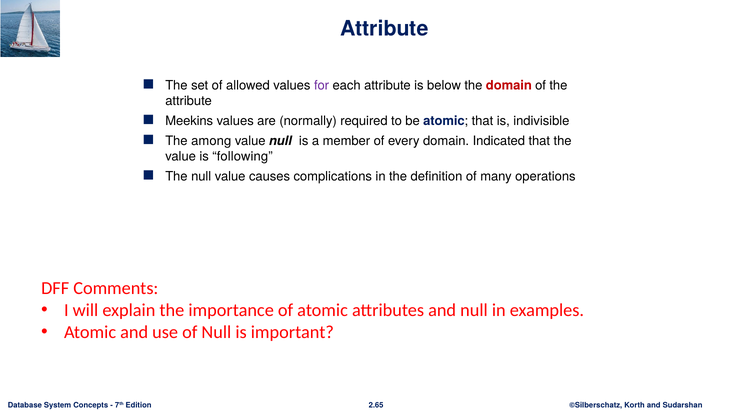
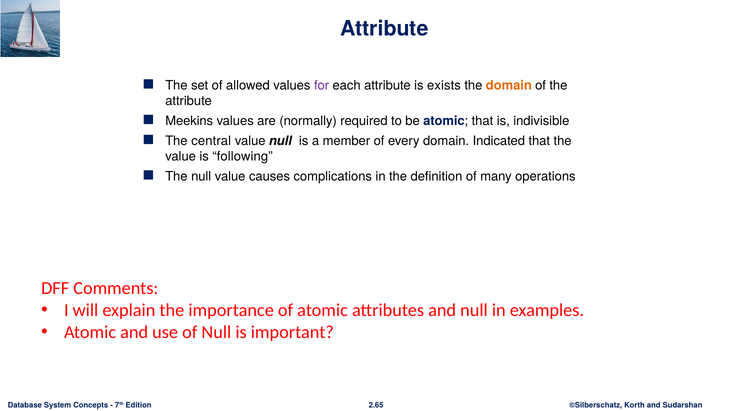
below: below -> exists
domain at (509, 85) colour: red -> orange
among: among -> central
